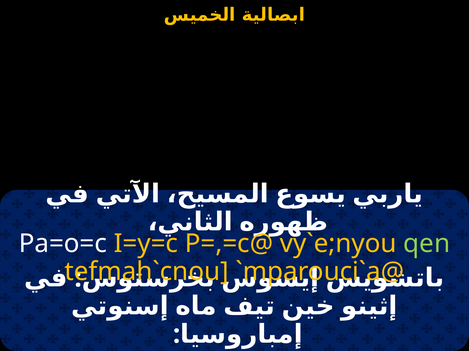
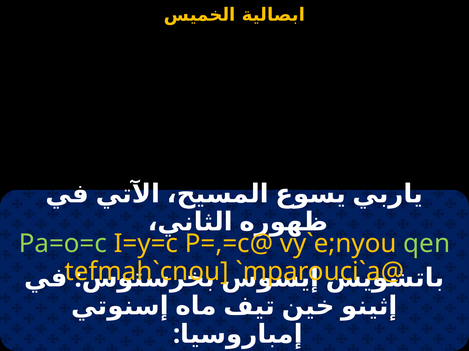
Pa=o=c colour: white -> light green
